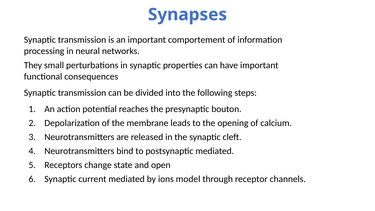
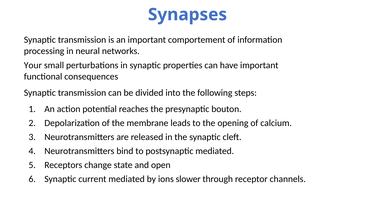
They: They -> Your
model: model -> slower
